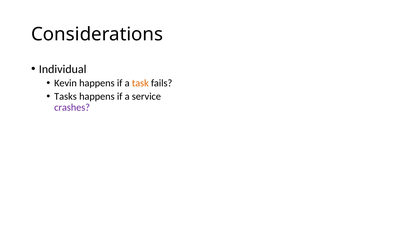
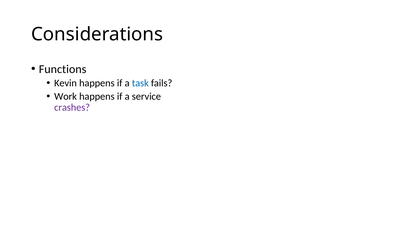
Individual: Individual -> Functions
task colour: orange -> blue
Tasks: Tasks -> Work
